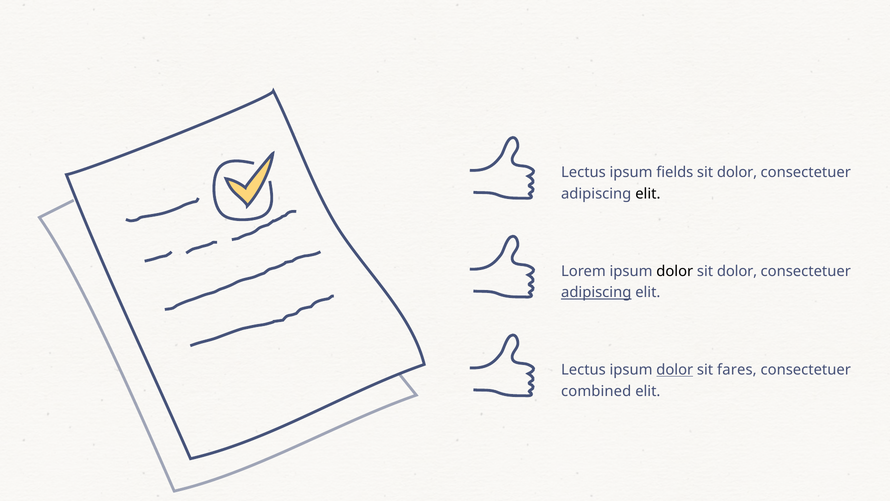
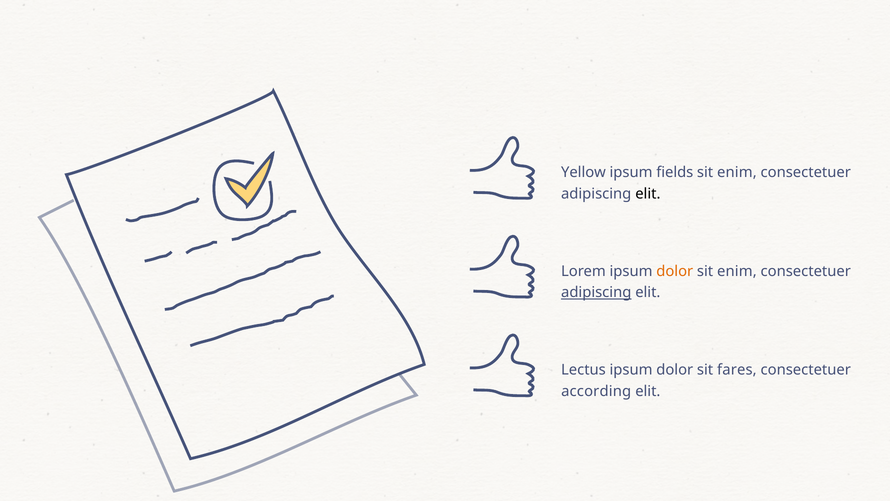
Lectus at (583, 172): Lectus -> Yellow
dolor at (737, 172): dolor -> enim
dolor at (675, 271) colour: black -> orange
dolor at (737, 271): dolor -> enim
dolor at (675, 370) underline: present -> none
combined: combined -> according
